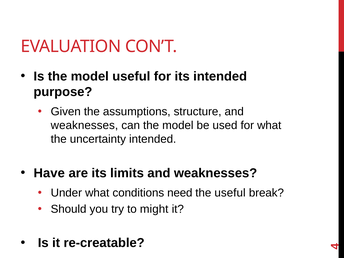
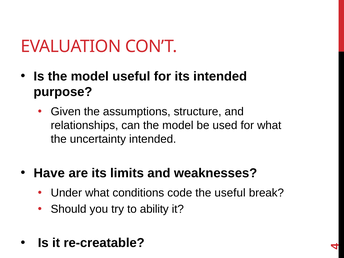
weaknesses at (84, 125): weaknesses -> relationships
need: need -> code
might: might -> ability
